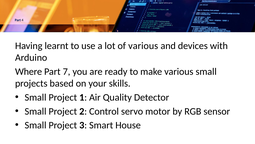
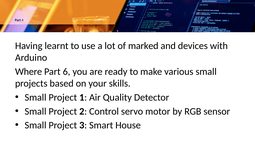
of various: various -> marked
7: 7 -> 6
